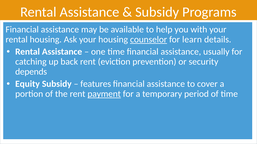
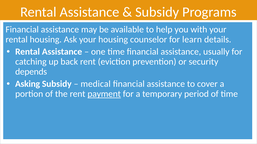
counselor underline: present -> none
Equity: Equity -> Asking
features: features -> medical
